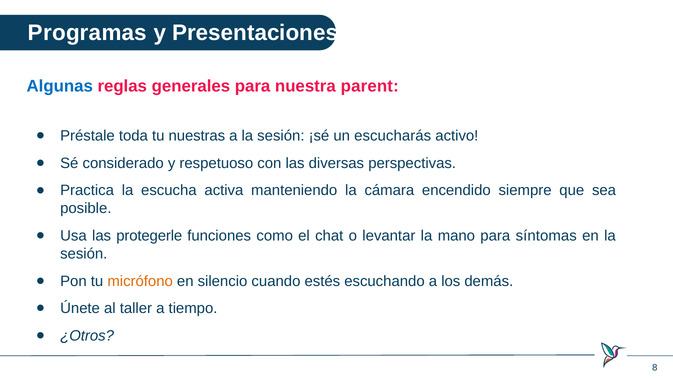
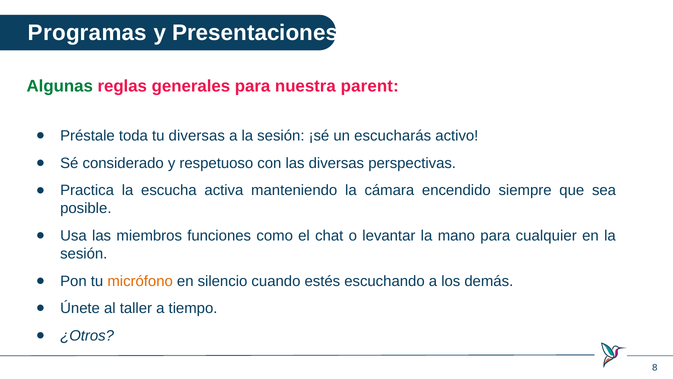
Algunas colour: blue -> green
tu nuestras: nuestras -> diversas
protegerle: protegerle -> miembros
síntomas: síntomas -> cualquier
